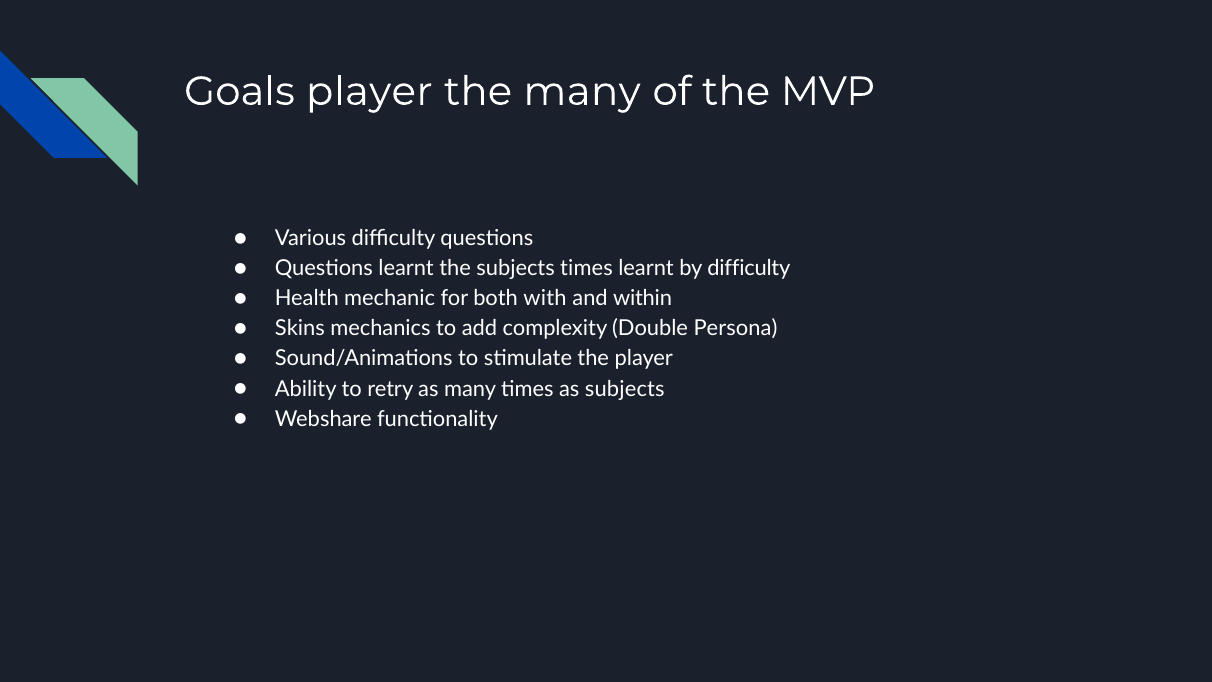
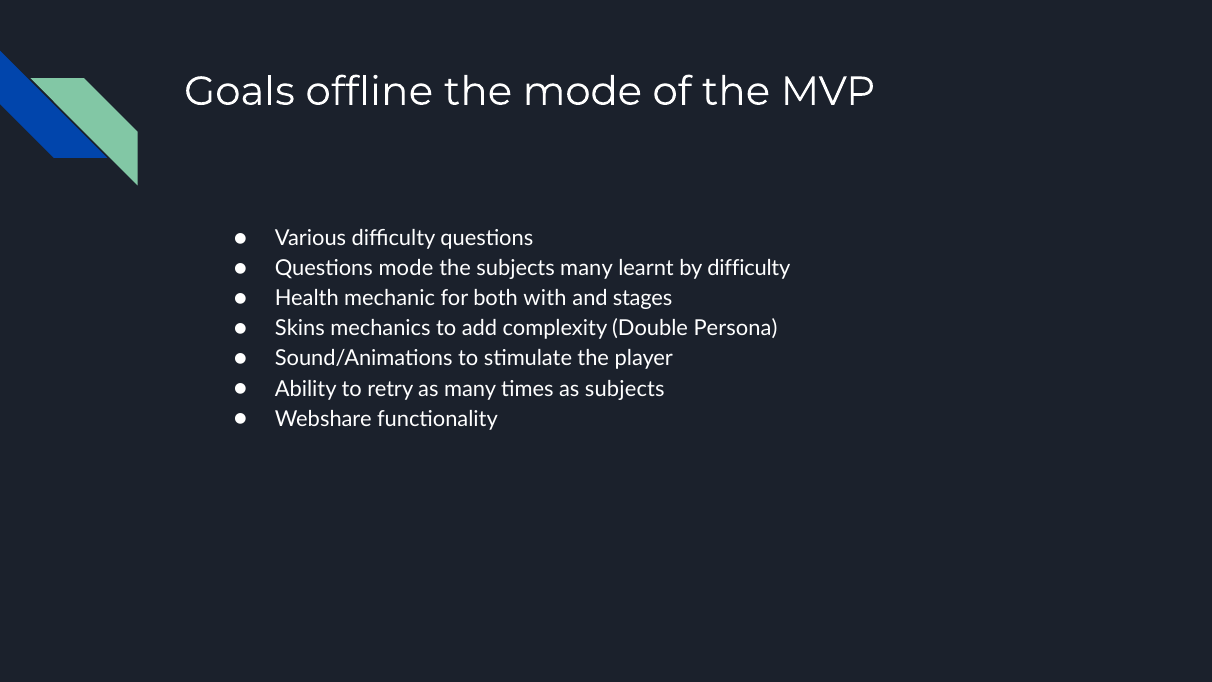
Goals player: player -> offline
the many: many -> mode
Questions learnt: learnt -> mode
subjects times: times -> many
within: within -> stages
